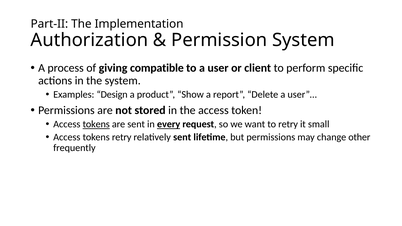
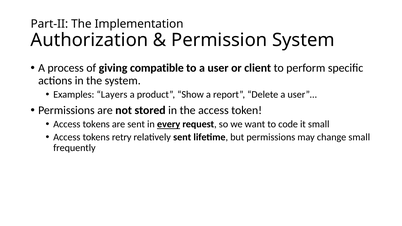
Design: Design -> Layers
tokens at (96, 124) underline: present -> none
to retry: retry -> code
change other: other -> small
